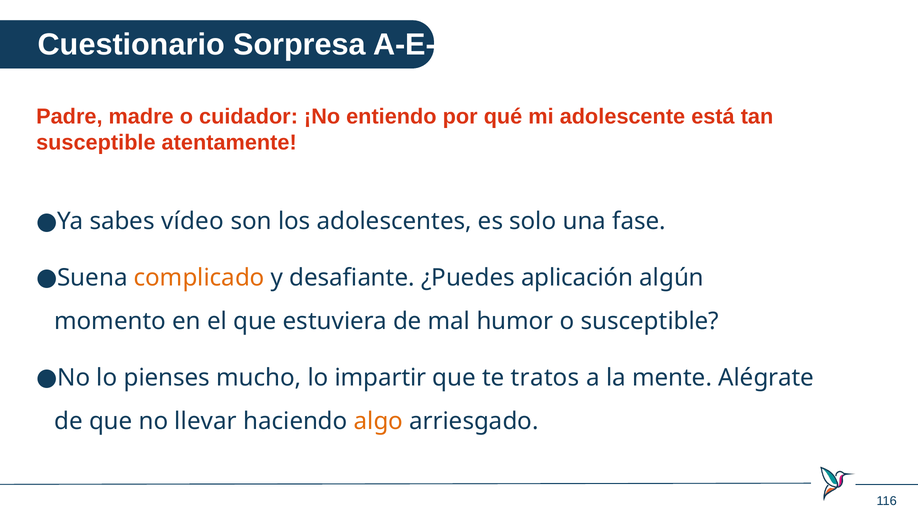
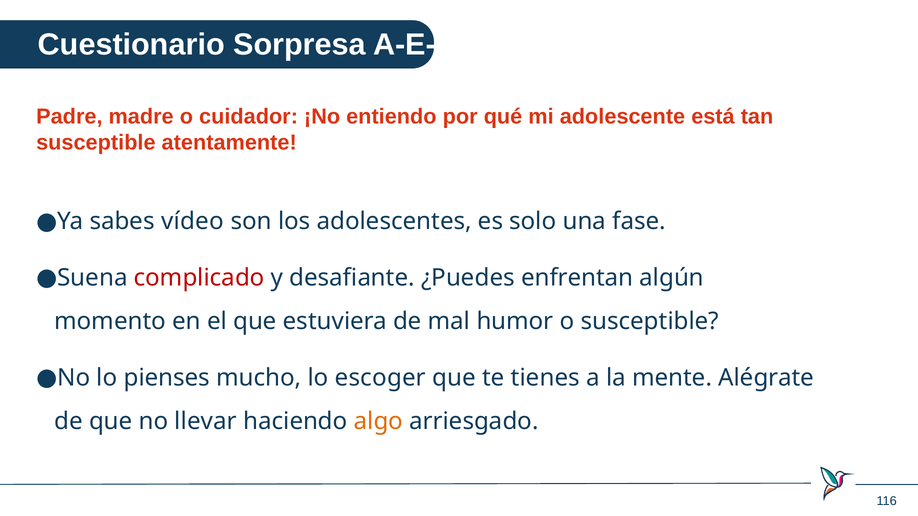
complicado colour: orange -> red
aplicación: aplicación -> enfrentan
impartir: impartir -> escoger
tratos: tratos -> tienes
